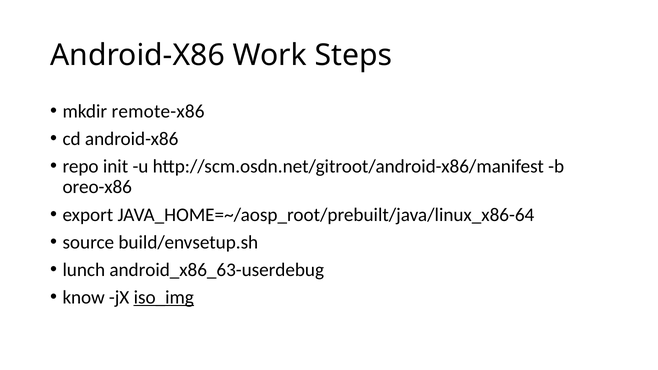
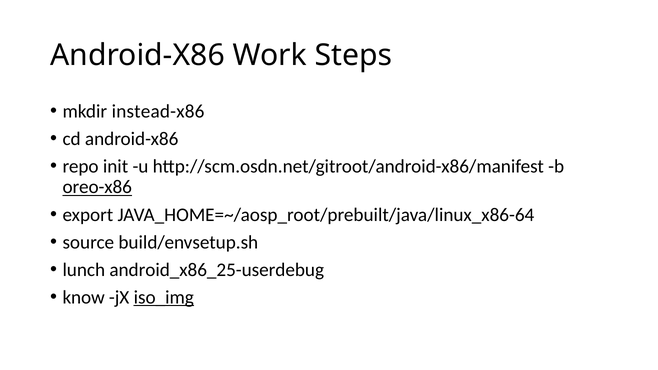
remote-x86: remote-x86 -> instead-x86
oreo-x86 underline: none -> present
android_x86_63-userdebug: android_x86_63-userdebug -> android_x86_25-userdebug
